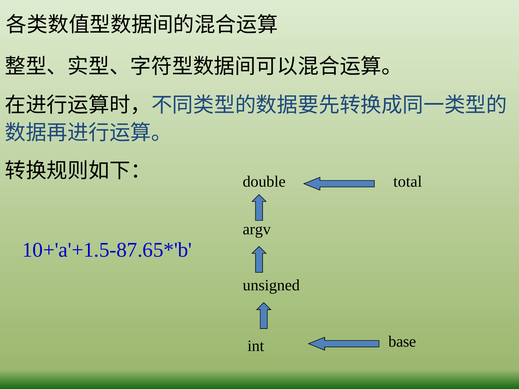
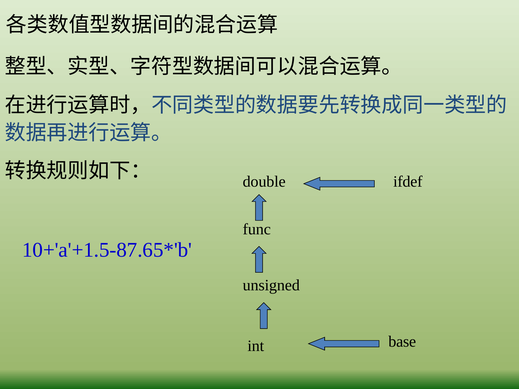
total: total -> ifdef
argv: argv -> func
